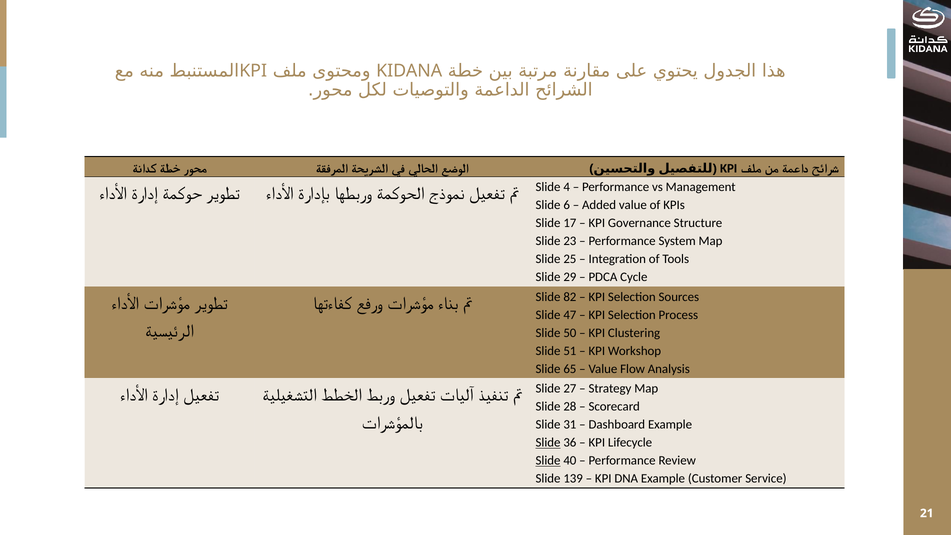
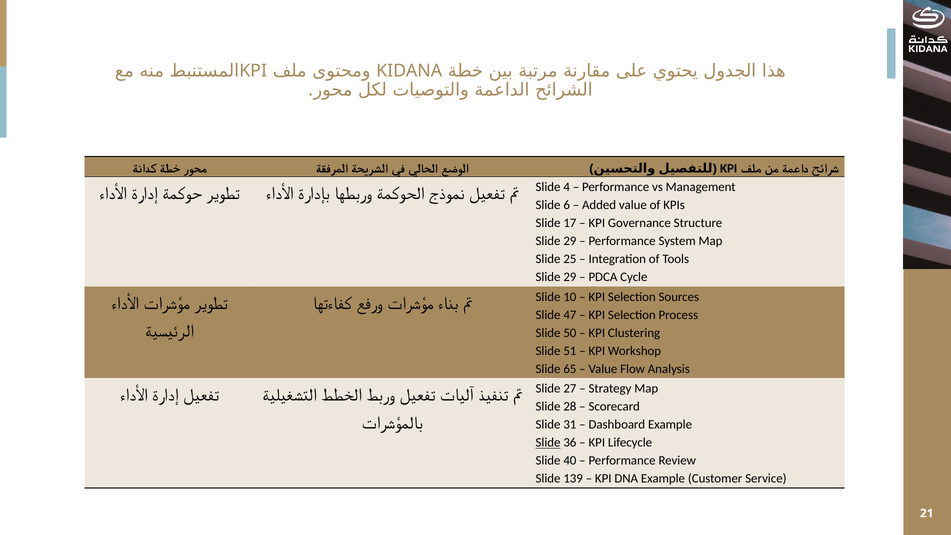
23 at (570, 241): 23 -> 29
82: 82 -> 10
Slide at (548, 461) underline: present -> none
